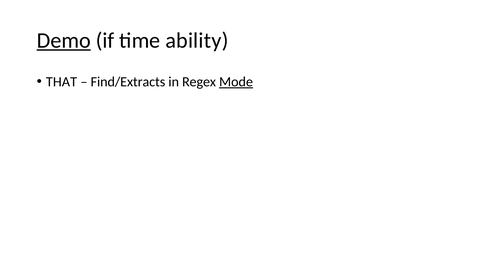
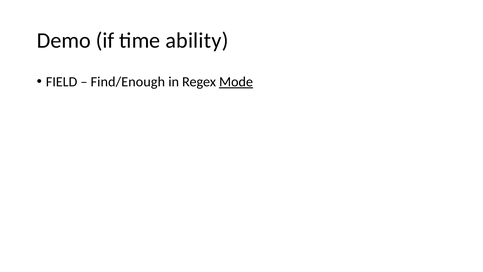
Demo underline: present -> none
THAT: THAT -> FIELD
Find/Extracts: Find/Extracts -> Find/Enough
